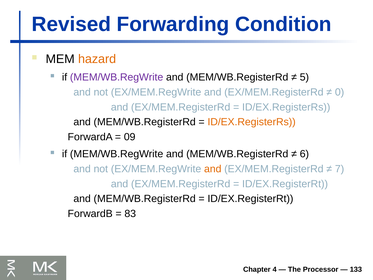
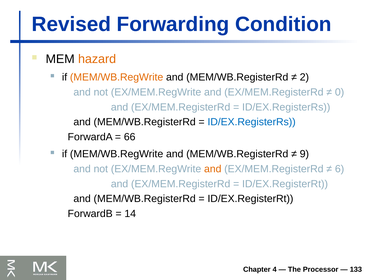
MEM/WB.RegWrite at (117, 77) colour: purple -> orange
5: 5 -> 2
ID/EX.RegisterRs at (252, 122) colour: orange -> blue
09: 09 -> 66
6: 6 -> 9
7: 7 -> 6
83: 83 -> 14
